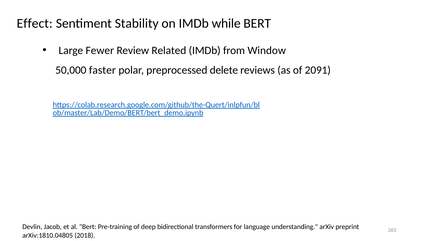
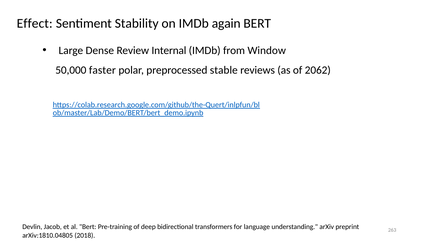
while: while -> again
Fewer: Fewer -> Dense
Related: Related -> Internal
delete: delete -> stable
2091: 2091 -> 2062
